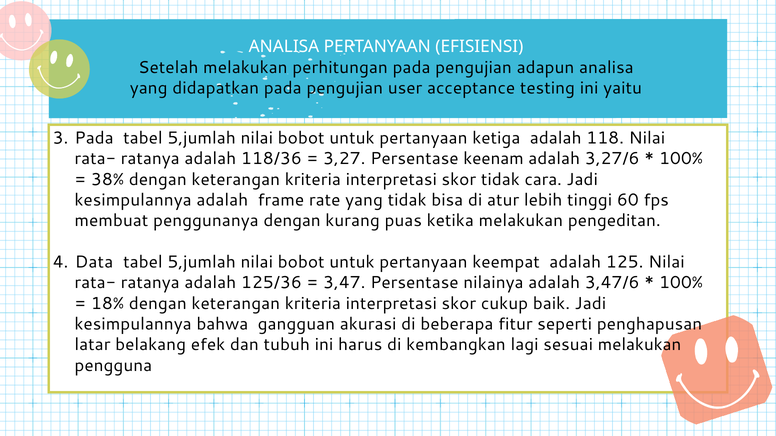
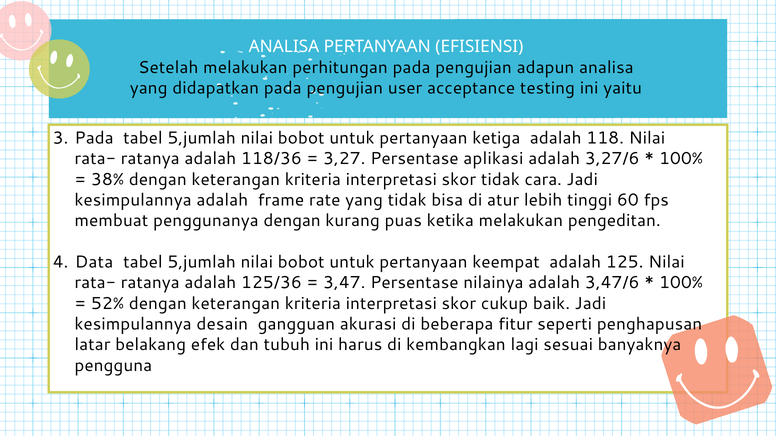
keenam: keenam -> aplikasi
18%: 18% -> 52%
bahwa: bahwa -> desain
sesuai melakukan: melakukan -> banyaknya
